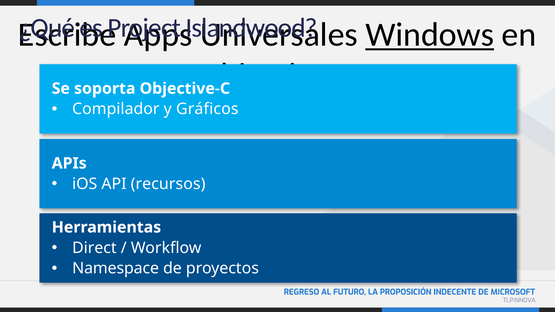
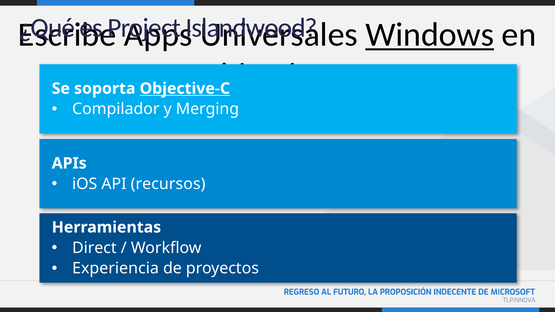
Objective-C at (185, 89) underline: none -> present
Gráficos: Gráficos -> Merging
Namespace: Namespace -> Experiencia
